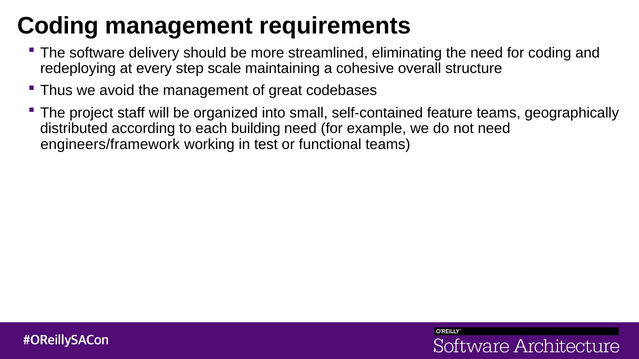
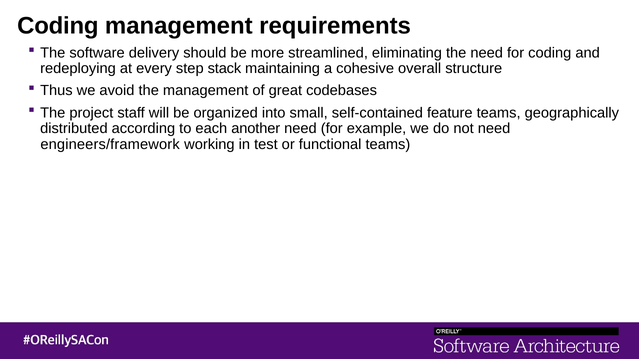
scale: scale -> stack
building: building -> another
